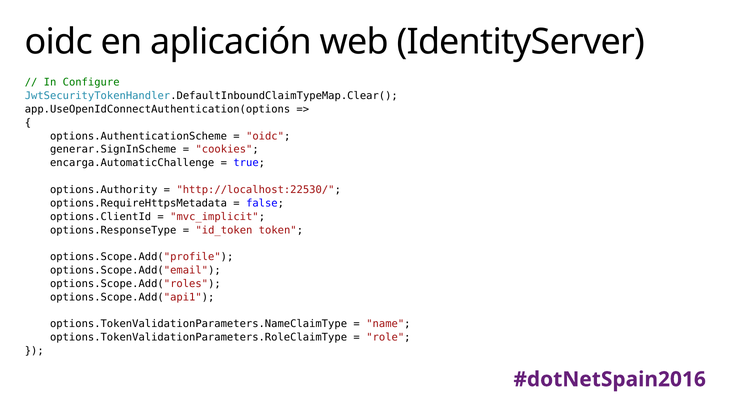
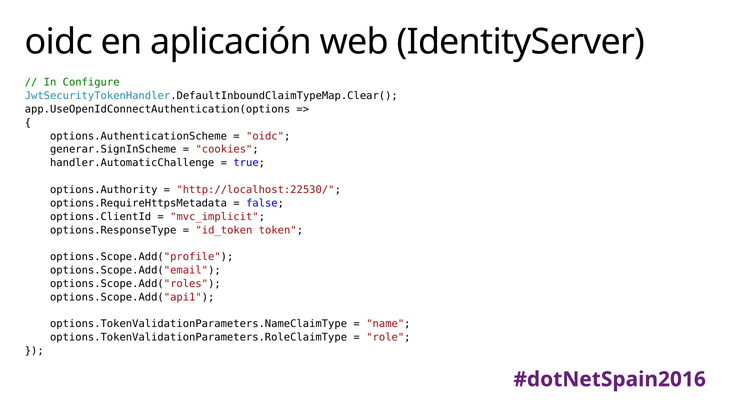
encarga.AutomaticChallenge: encarga.AutomaticChallenge -> handler.AutomaticChallenge
